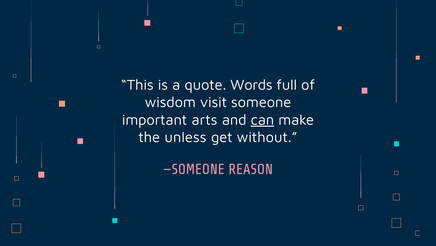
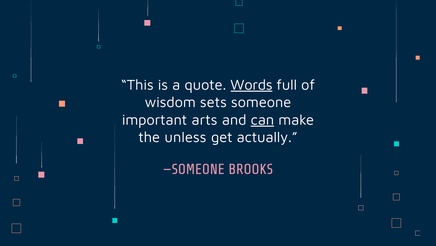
Words underline: none -> present
visit: visit -> sets
without: without -> actually
REASON: REASON -> BROOKS
